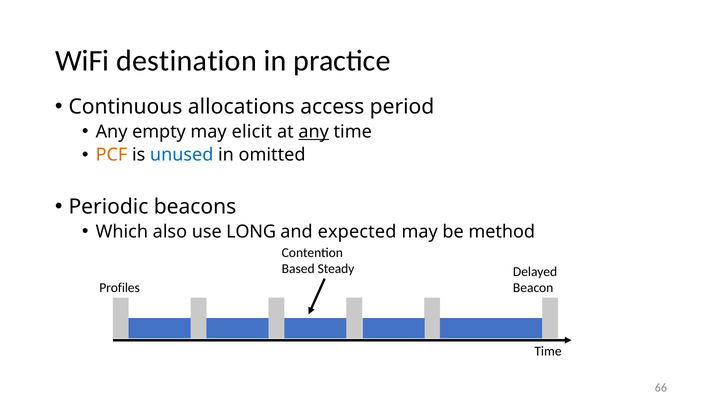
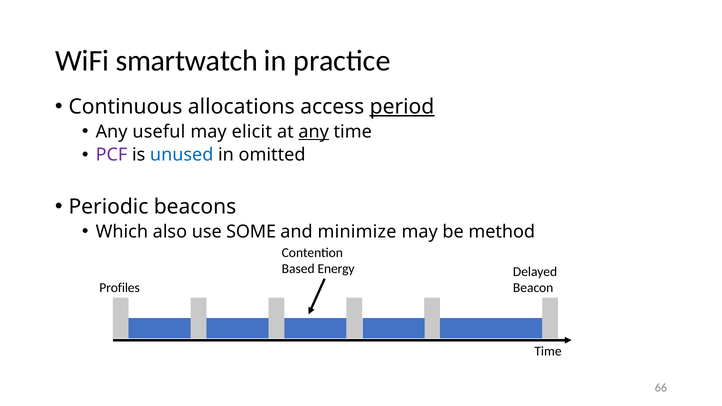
destination: destination -> smartwatch
period underline: none -> present
empty: empty -> useful
PCF colour: orange -> purple
LONG: LONG -> SOME
expected: expected -> minimize
Steady: Steady -> Energy
